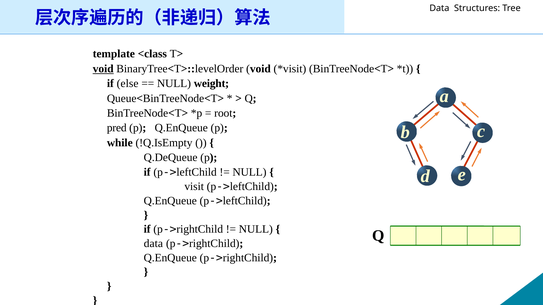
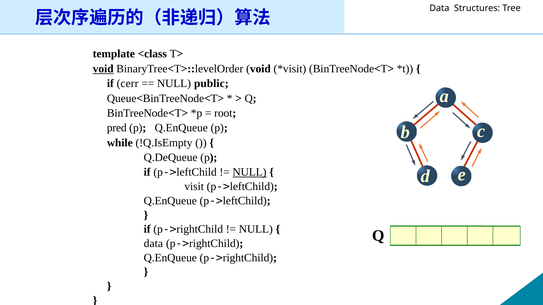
else: else -> cerr
weight: weight -> public
NULL at (250, 173) underline: none -> present
